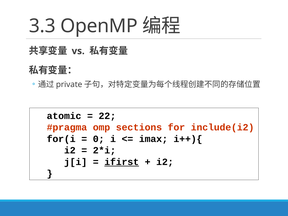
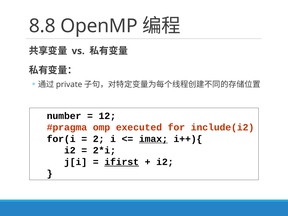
3.3: 3.3 -> 8.8
atomic: atomic -> number
22: 22 -> 12
sections: sections -> executed
0: 0 -> 2
imax underline: none -> present
